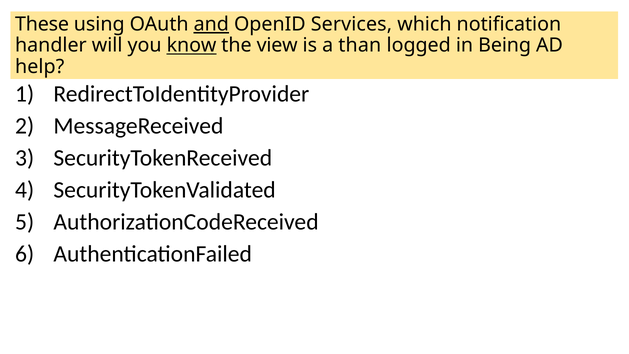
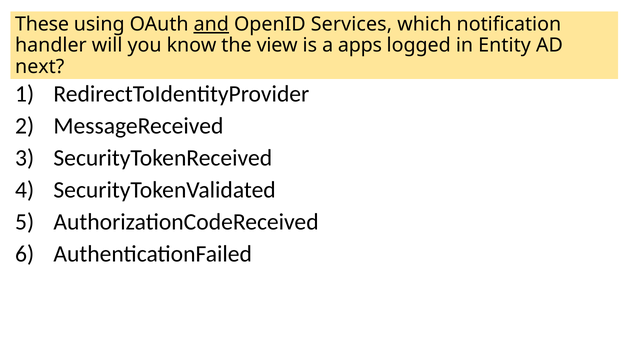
know underline: present -> none
than: than -> apps
Being: Being -> Entity
help: help -> next
